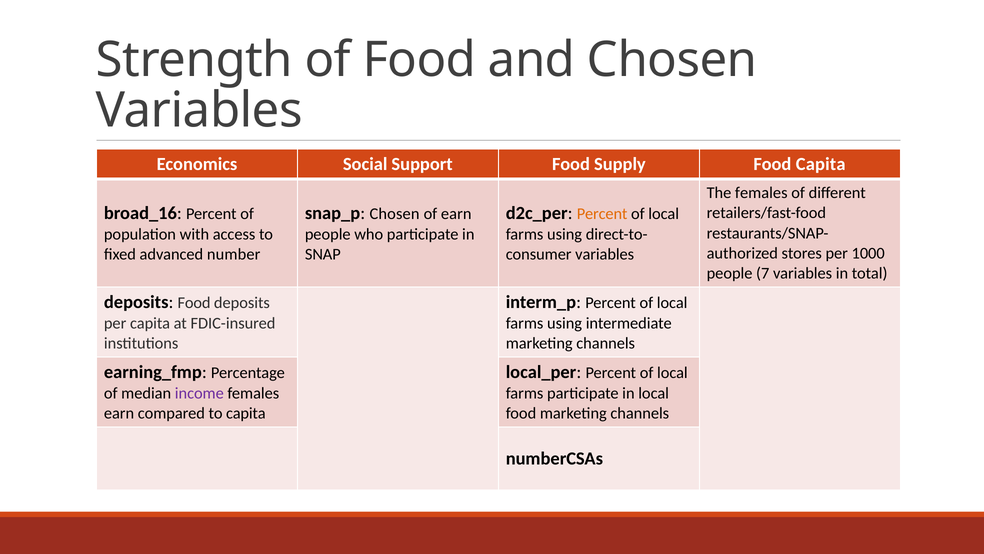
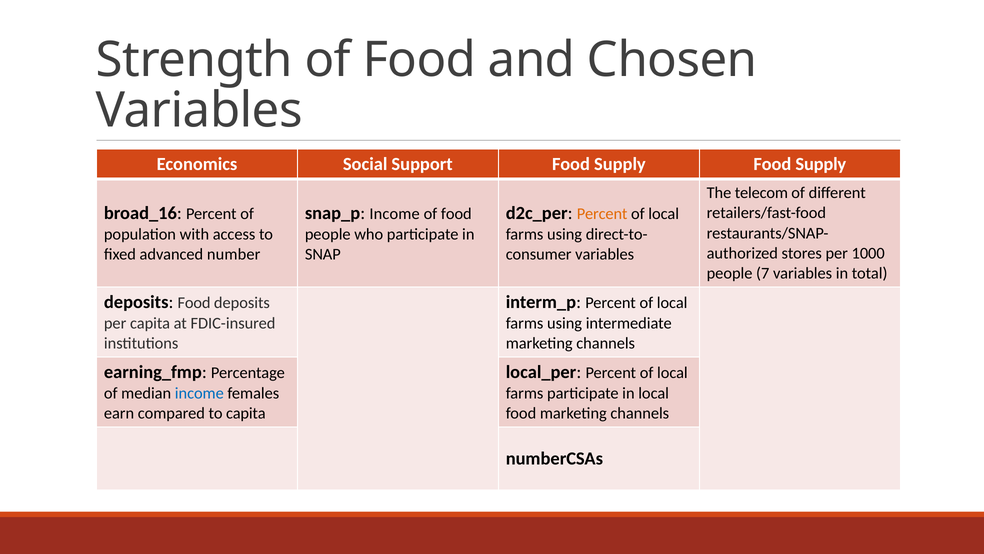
Supply Food Capita: Capita -> Supply
The females: females -> telecom
Chosen at (395, 214): Chosen -> Income
earn at (456, 214): earn -> food
income at (199, 393) colour: purple -> blue
